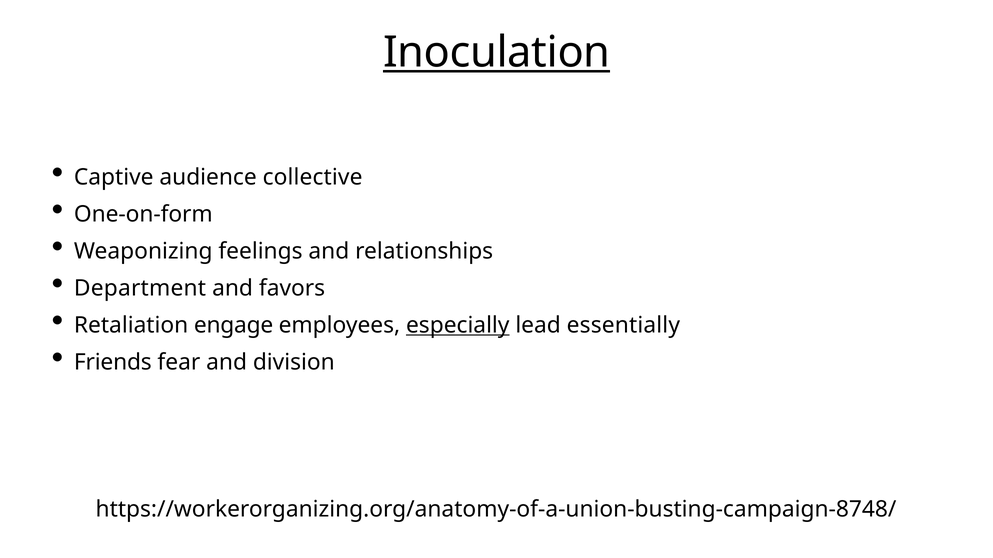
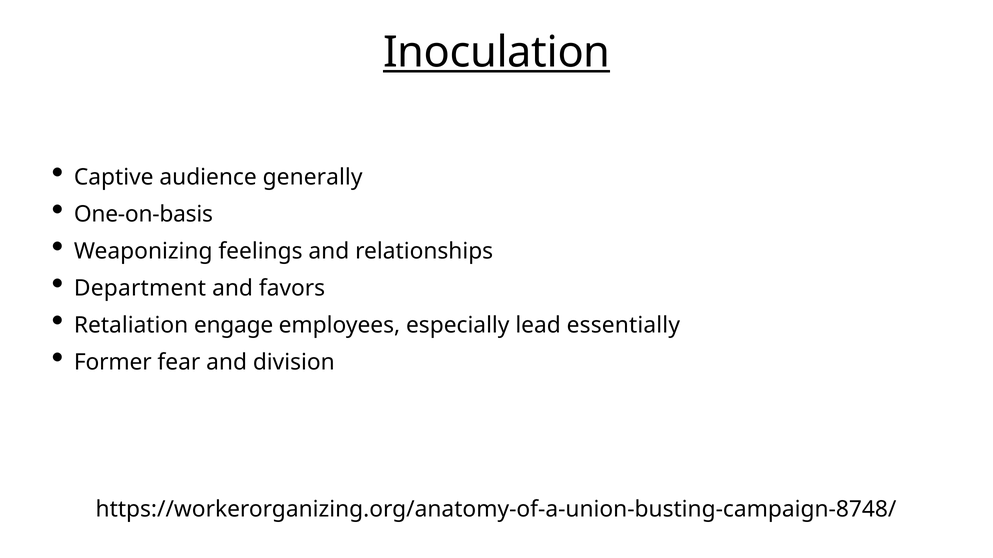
collective: collective -> generally
One-on-form: One-on-form -> One-on-basis
especially underline: present -> none
Friends: Friends -> Former
